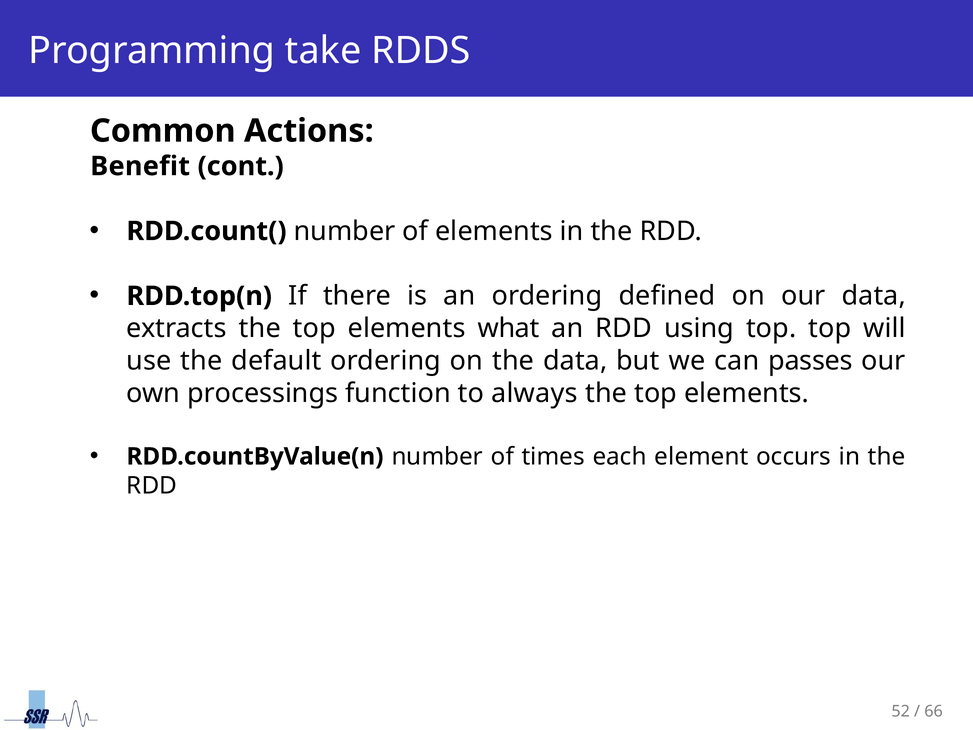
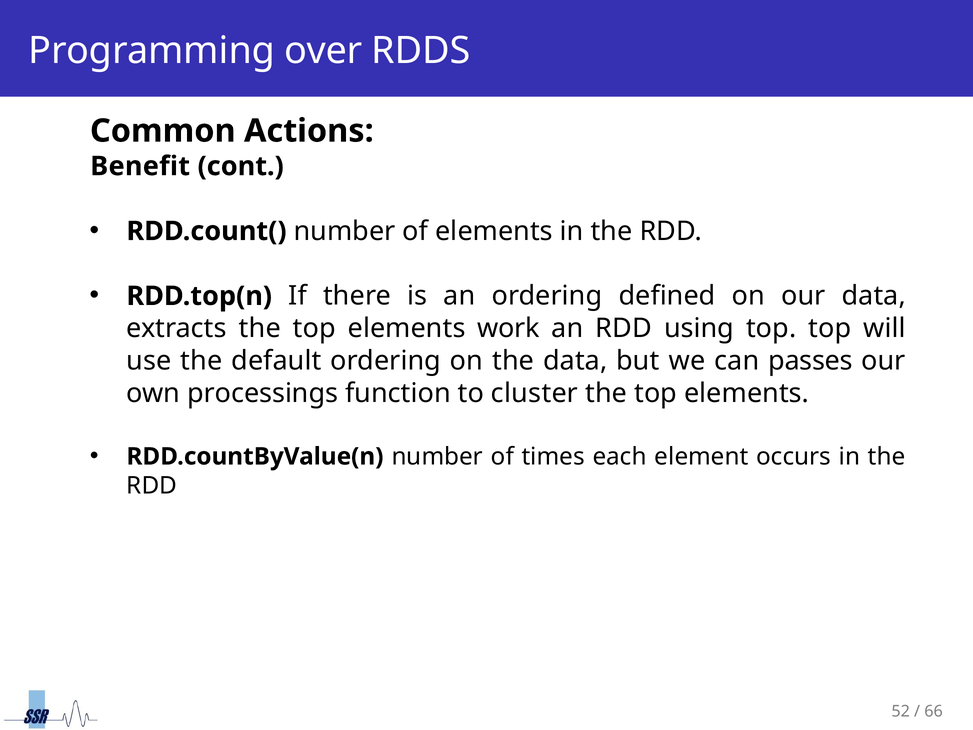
take: take -> over
what: what -> work
always: always -> cluster
